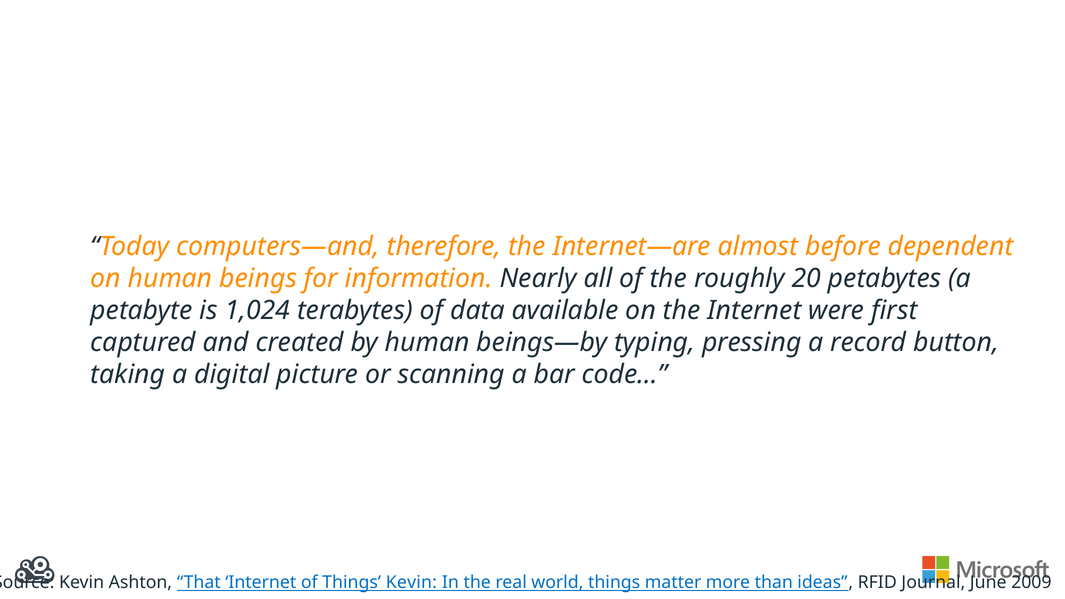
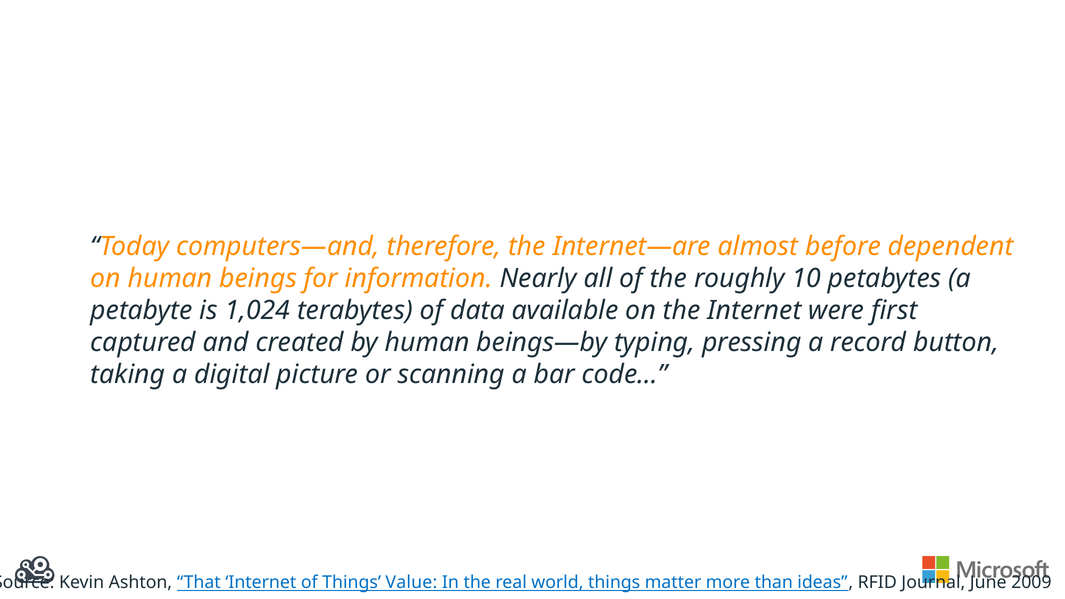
20: 20 -> 10
Things Kevin: Kevin -> Value
